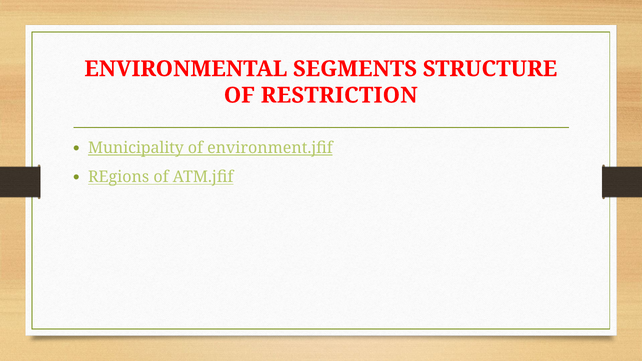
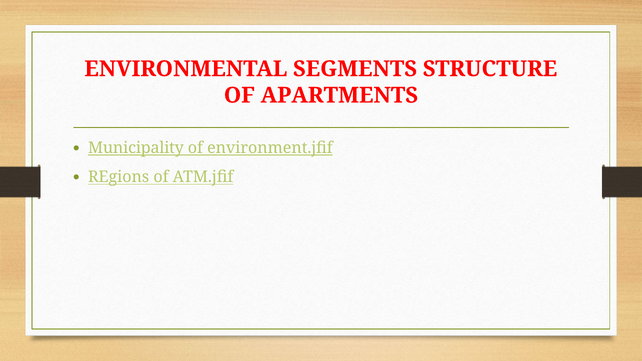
RESTRICTION: RESTRICTION -> APARTMENTS
